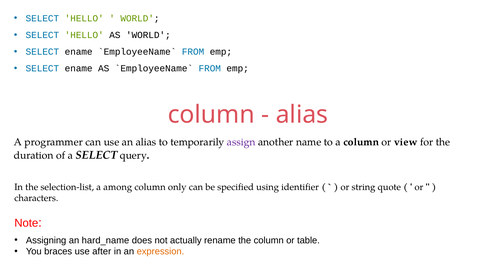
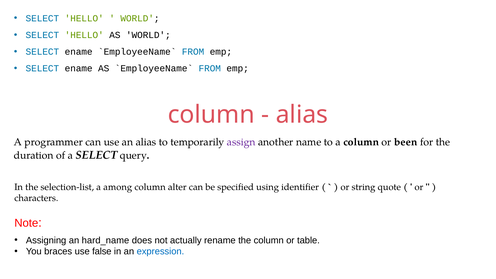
view: view -> been
only: only -> alter
after: after -> false
expression colour: orange -> blue
